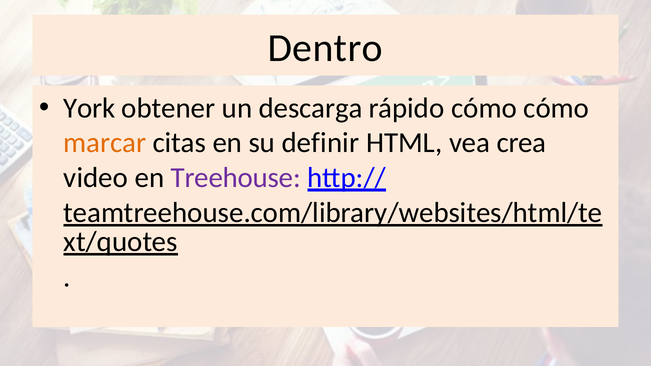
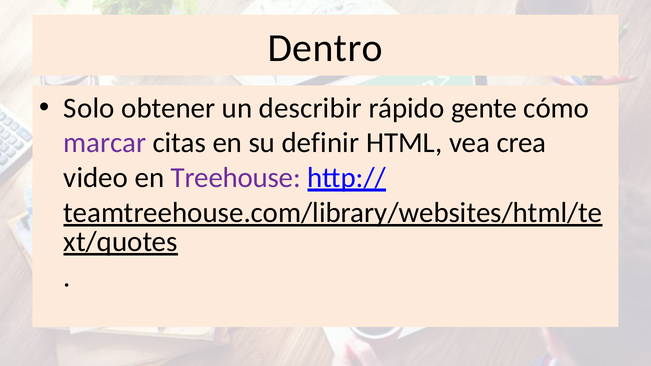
York: York -> Solo
descarga: descarga -> describir
rápido cómo: cómo -> gente
marcar colour: orange -> purple
